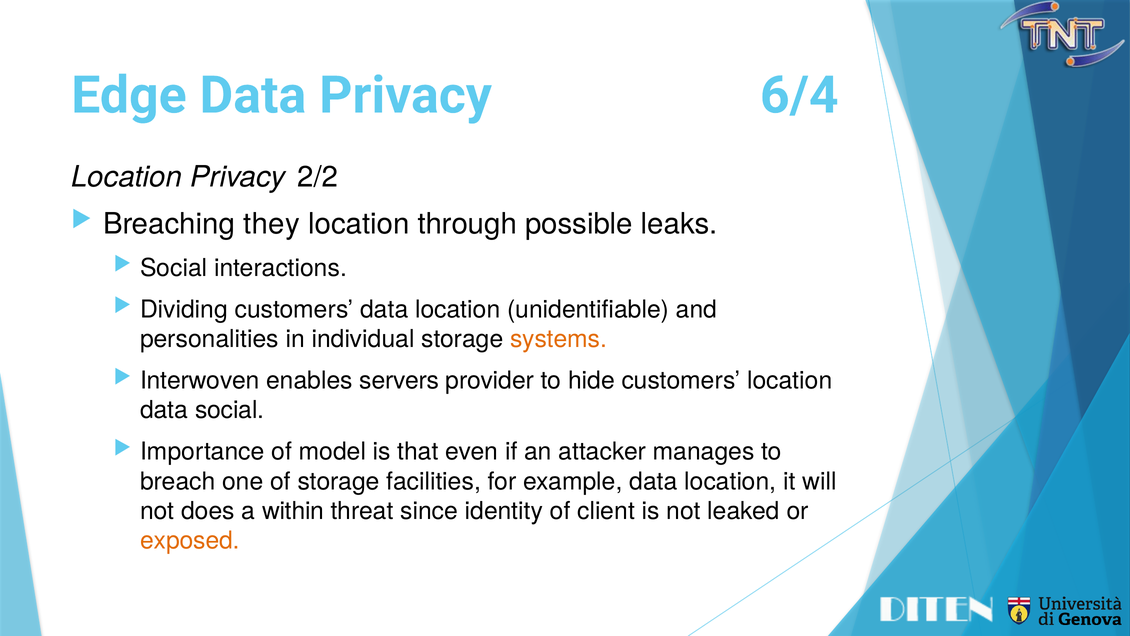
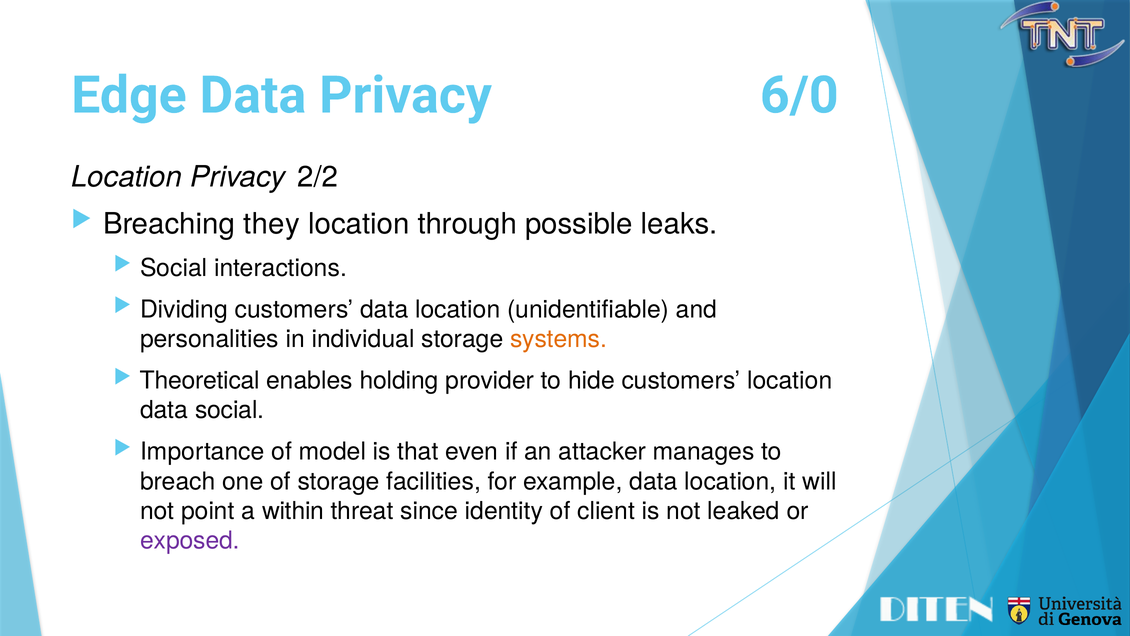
6/4: 6/4 -> 6/0
Interwoven: Interwoven -> Theoretical
servers: servers -> holding
does: does -> point
exposed colour: orange -> purple
